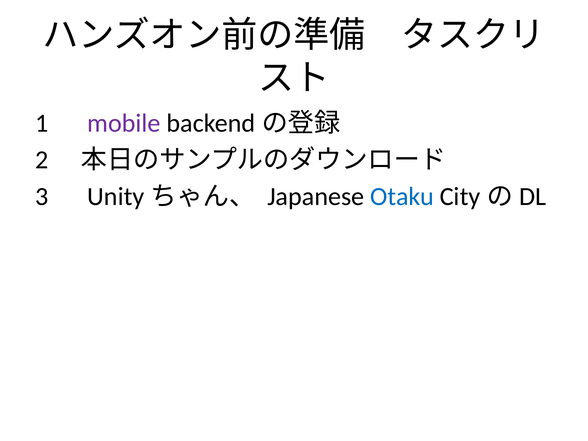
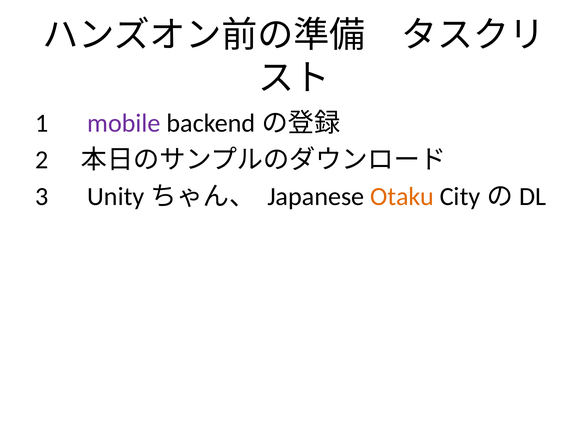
Otaku colour: blue -> orange
